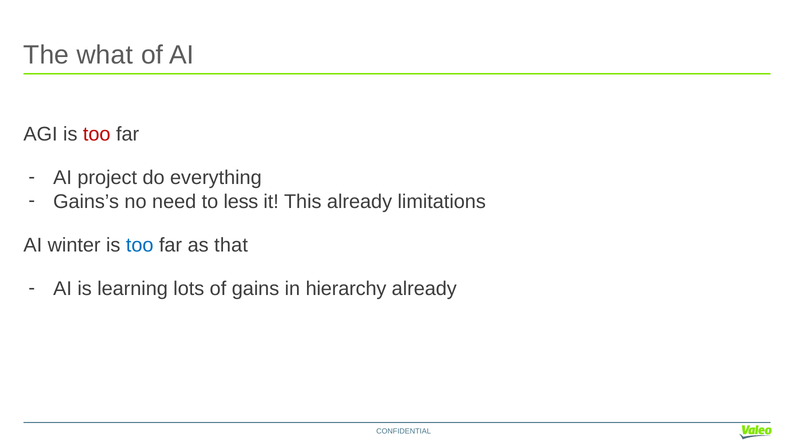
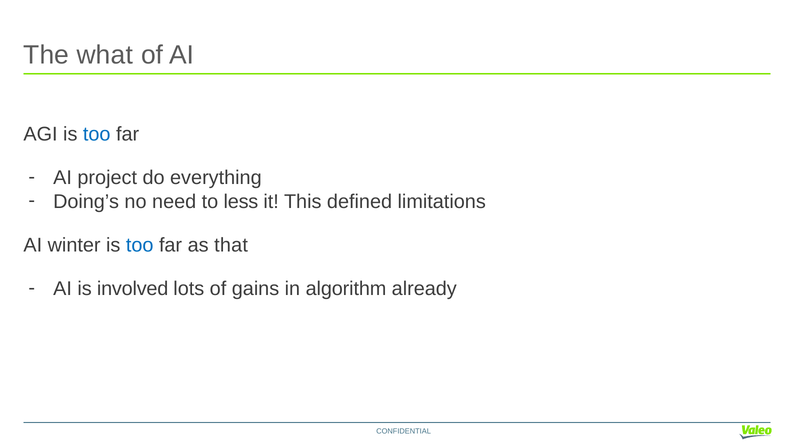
too at (97, 134) colour: red -> blue
Gains’s: Gains’s -> Doing’s
This already: already -> defined
learning: learning -> involved
hierarchy: hierarchy -> algorithm
